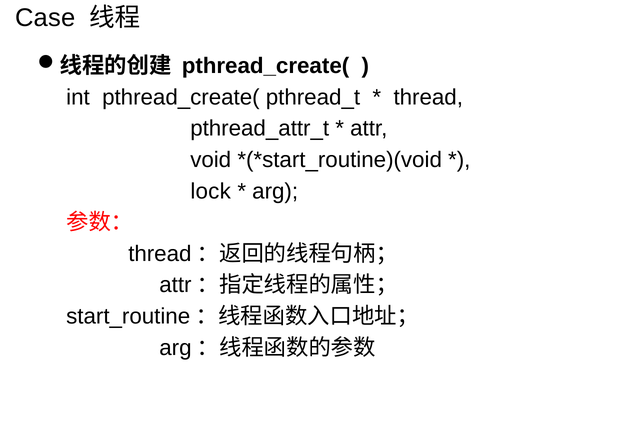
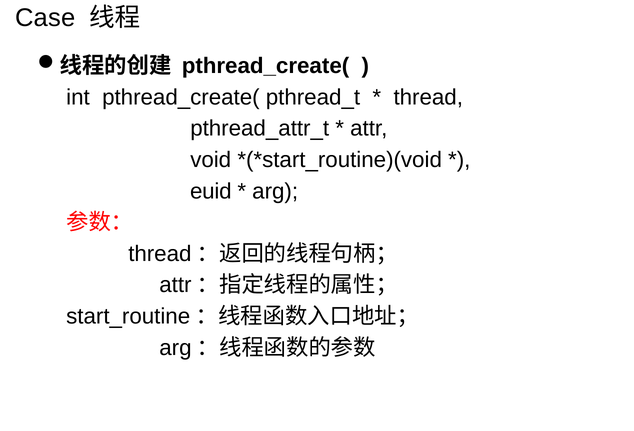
lock: lock -> euid
